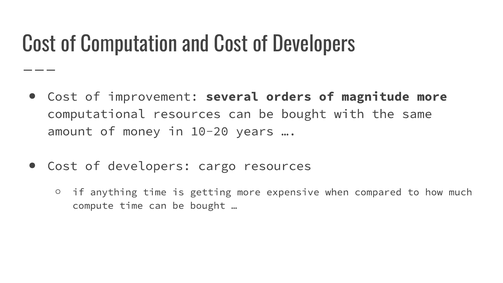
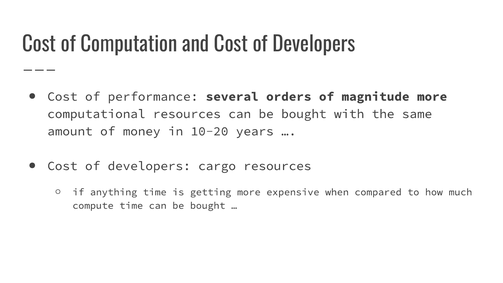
improvement: improvement -> performance
